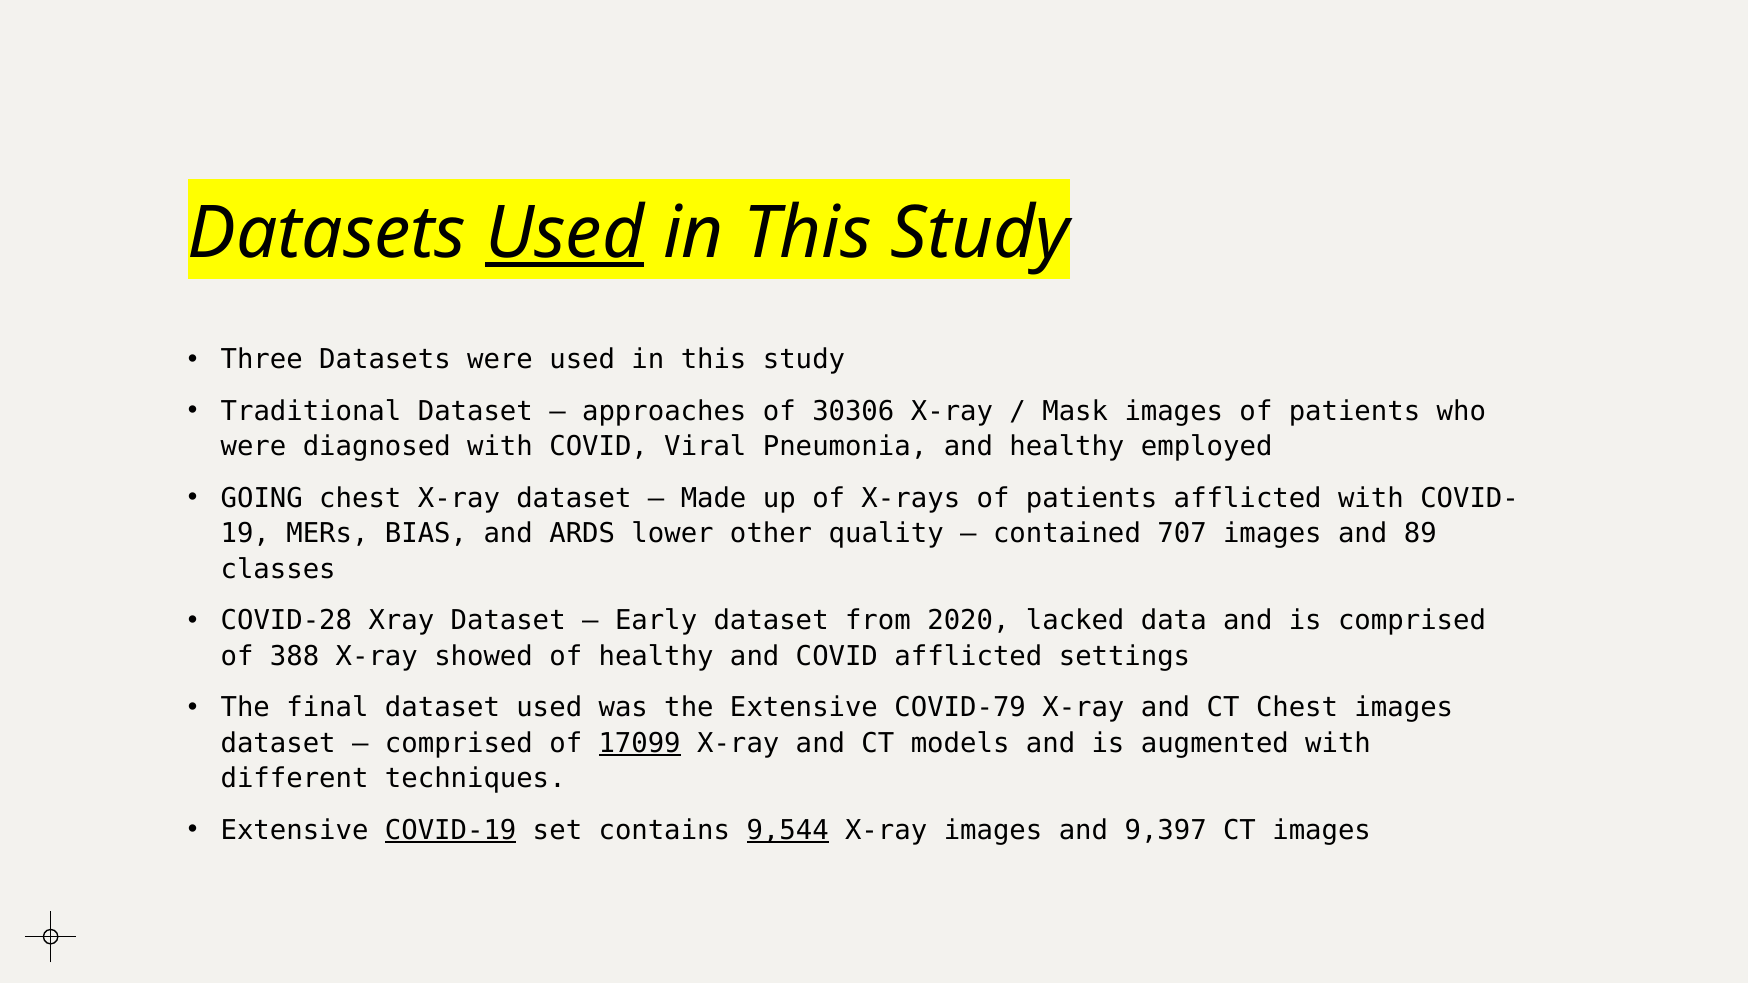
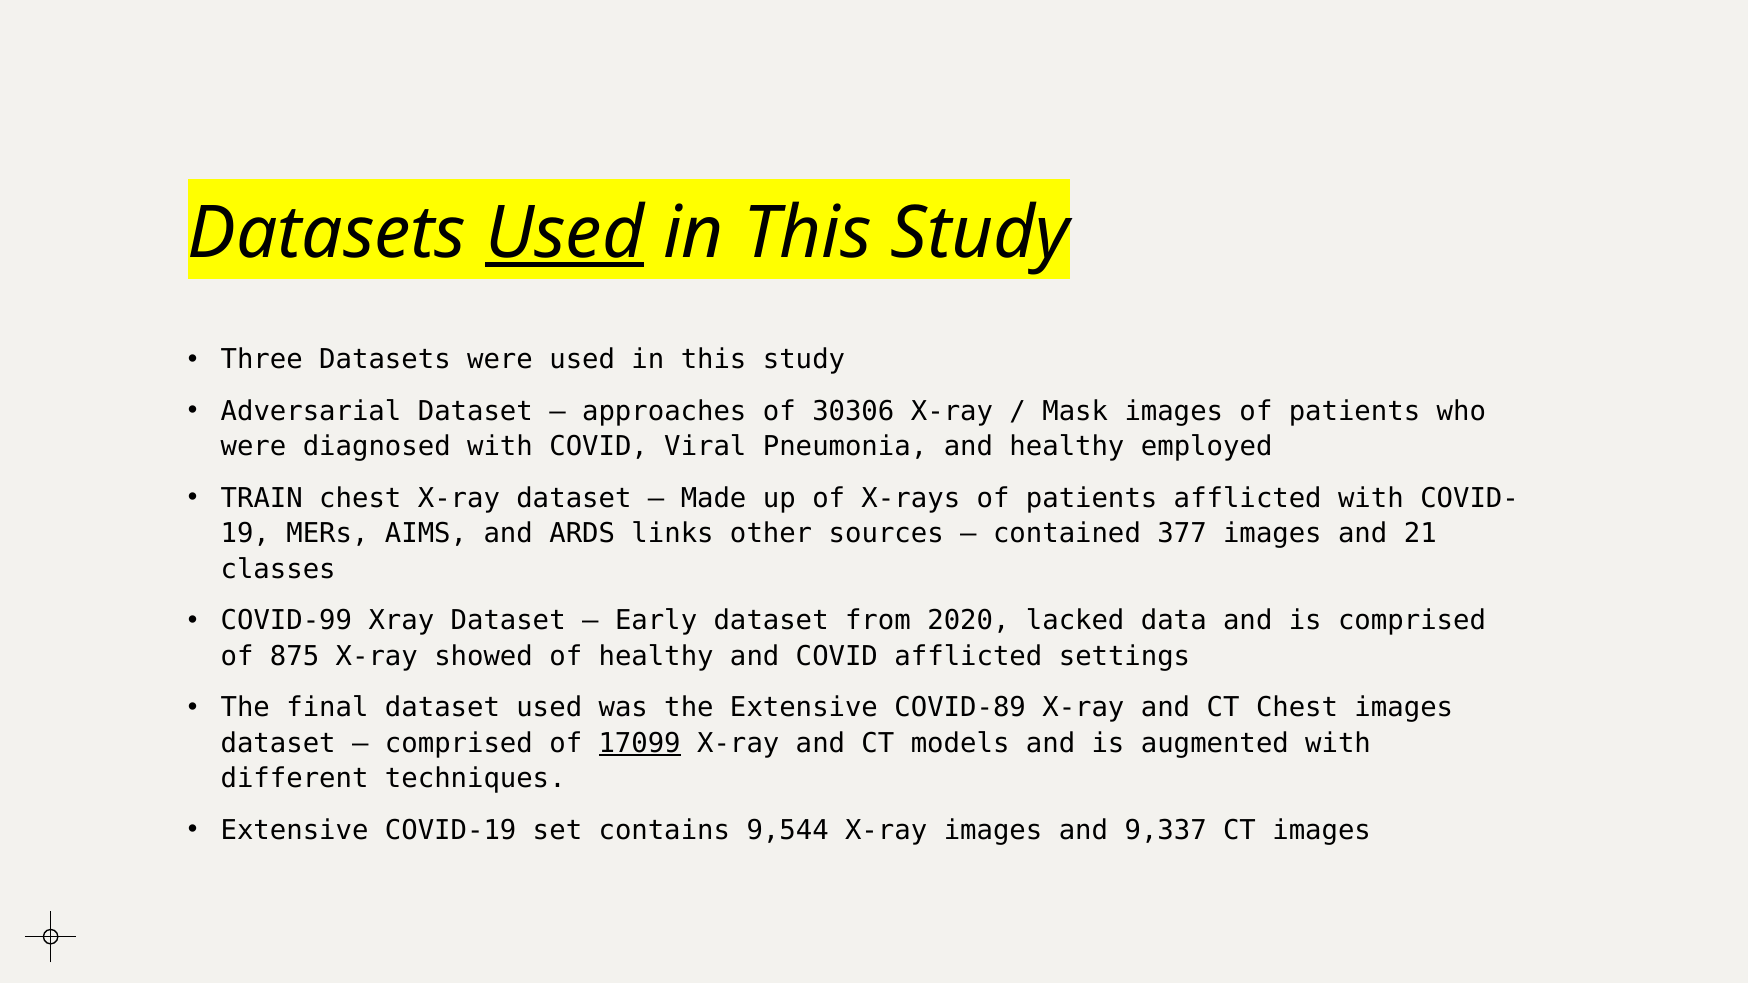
Traditional: Traditional -> Adversarial
GOING: GOING -> TRAIN
BIAS: BIAS -> AIMS
lower: lower -> links
quality: quality -> sources
707: 707 -> 377
89: 89 -> 21
COVID-28: COVID-28 -> COVID-99
388: 388 -> 875
COVID-79: COVID-79 -> COVID-89
COVID-19 underline: present -> none
9,544 underline: present -> none
9,397: 9,397 -> 9,337
